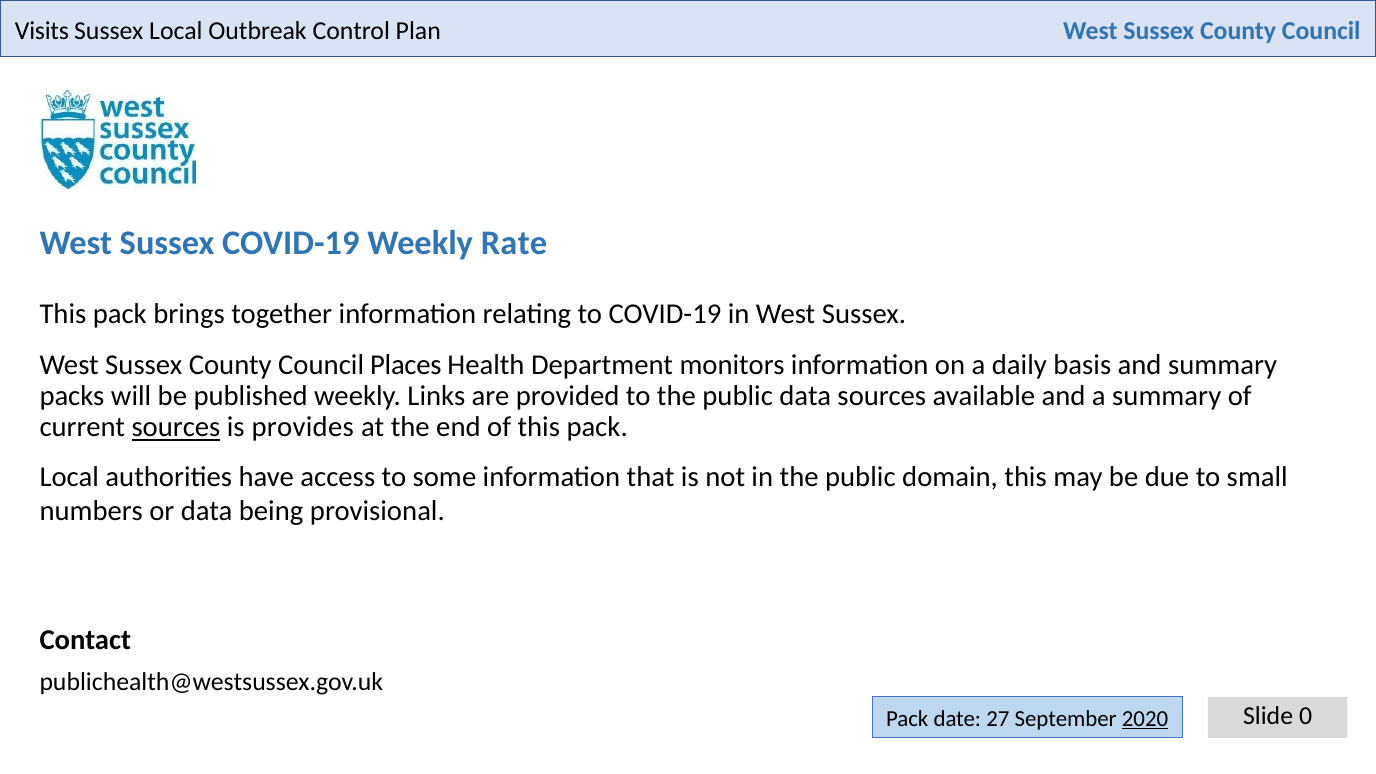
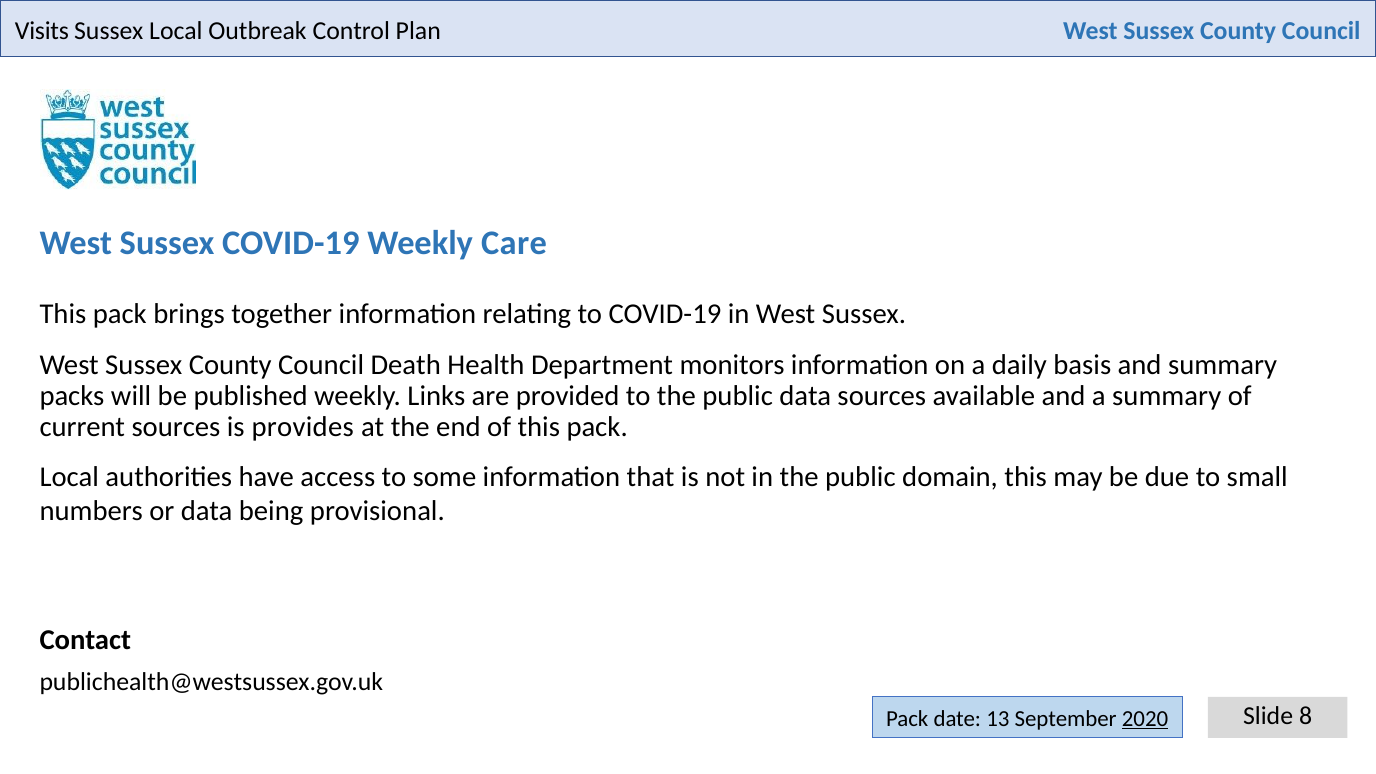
Rate: Rate -> Care
Places: Places -> Death
sources at (176, 427) underline: present -> none
0: 0 -> 8
27: 27 -> 13
